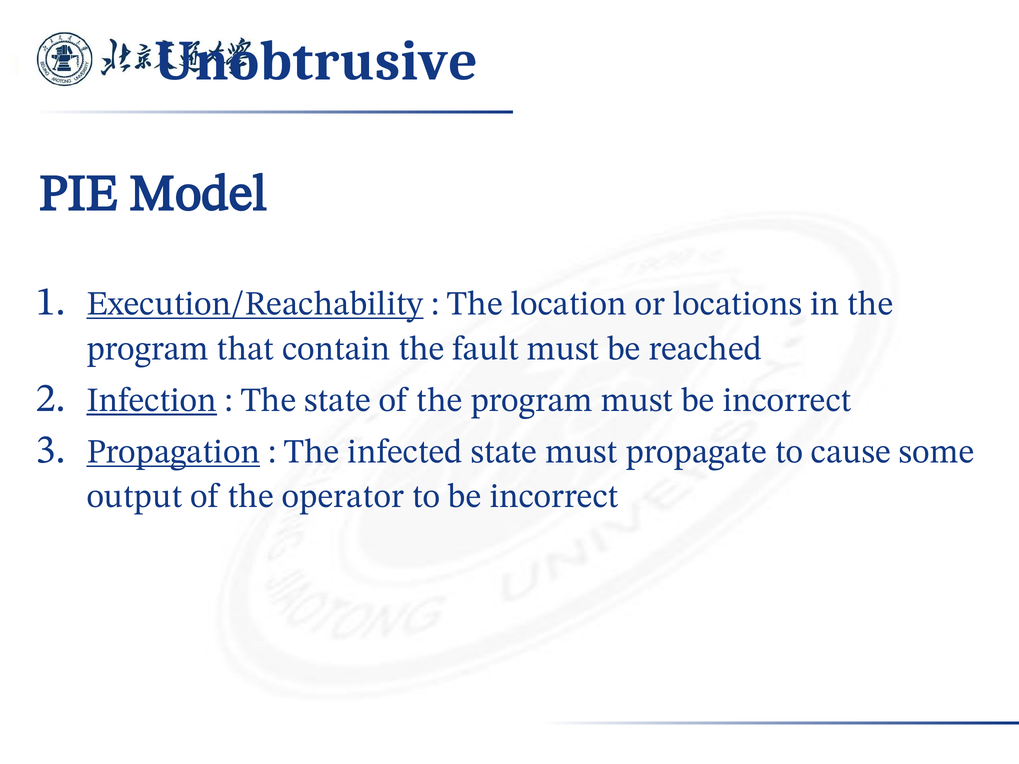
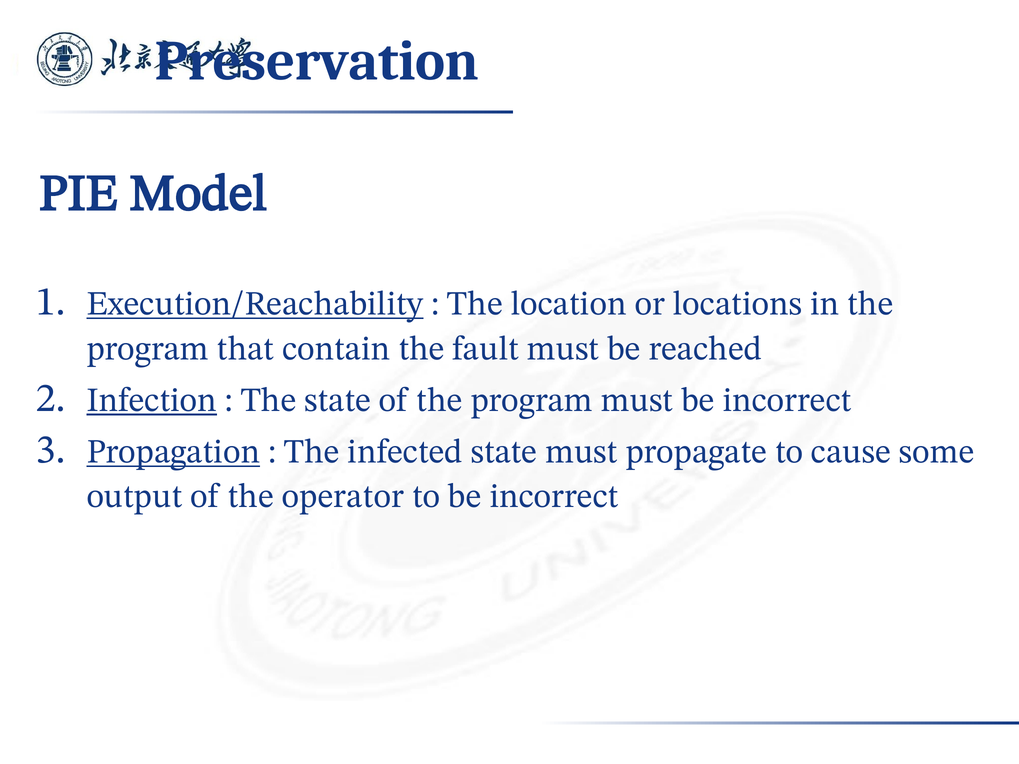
Unobtrusive: Unobtrusive -> Preservation
